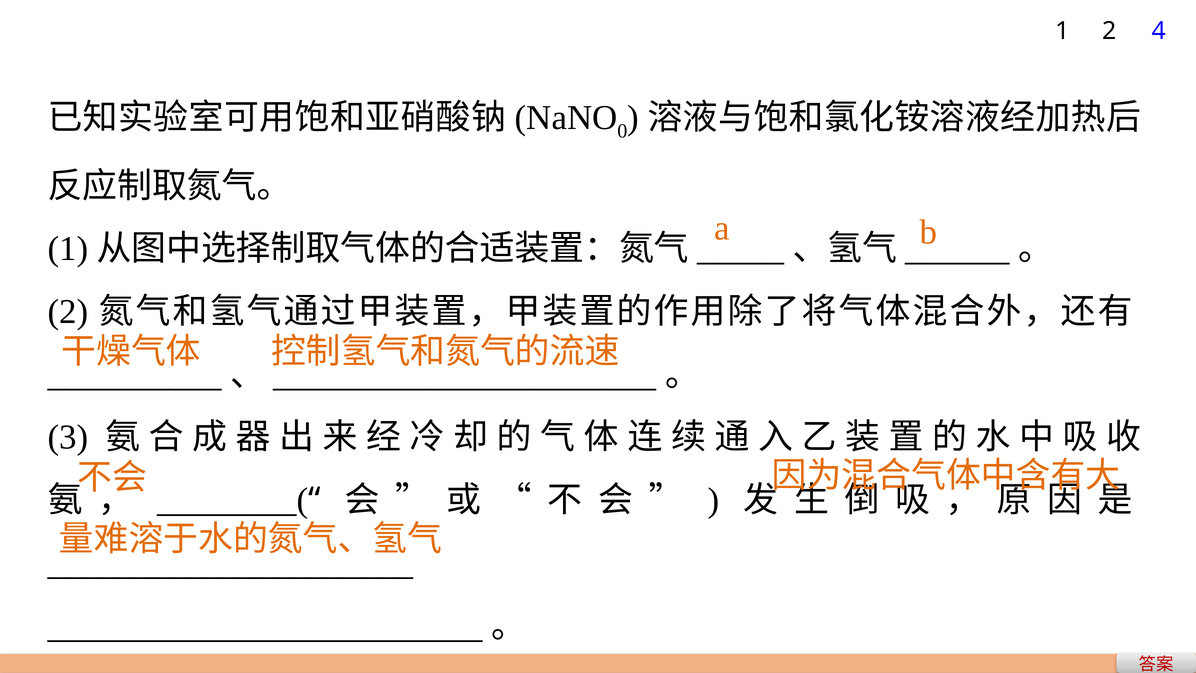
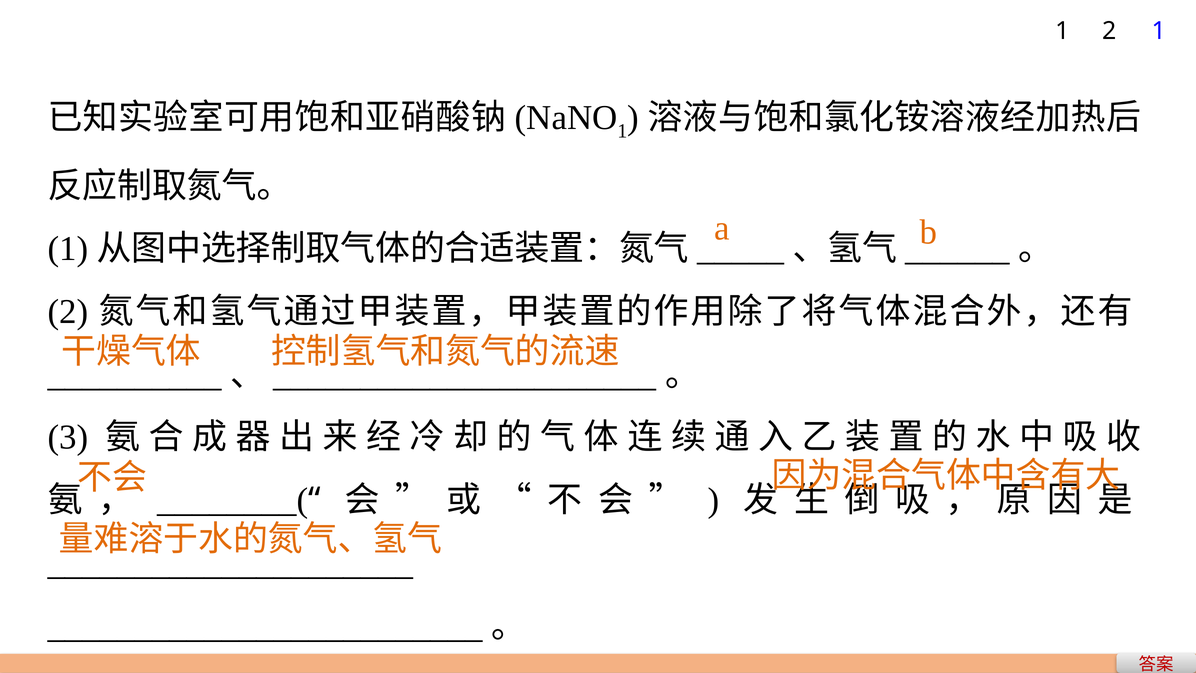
2 4: 4 -> 1
0 at (622, 131): 0 -> 1
